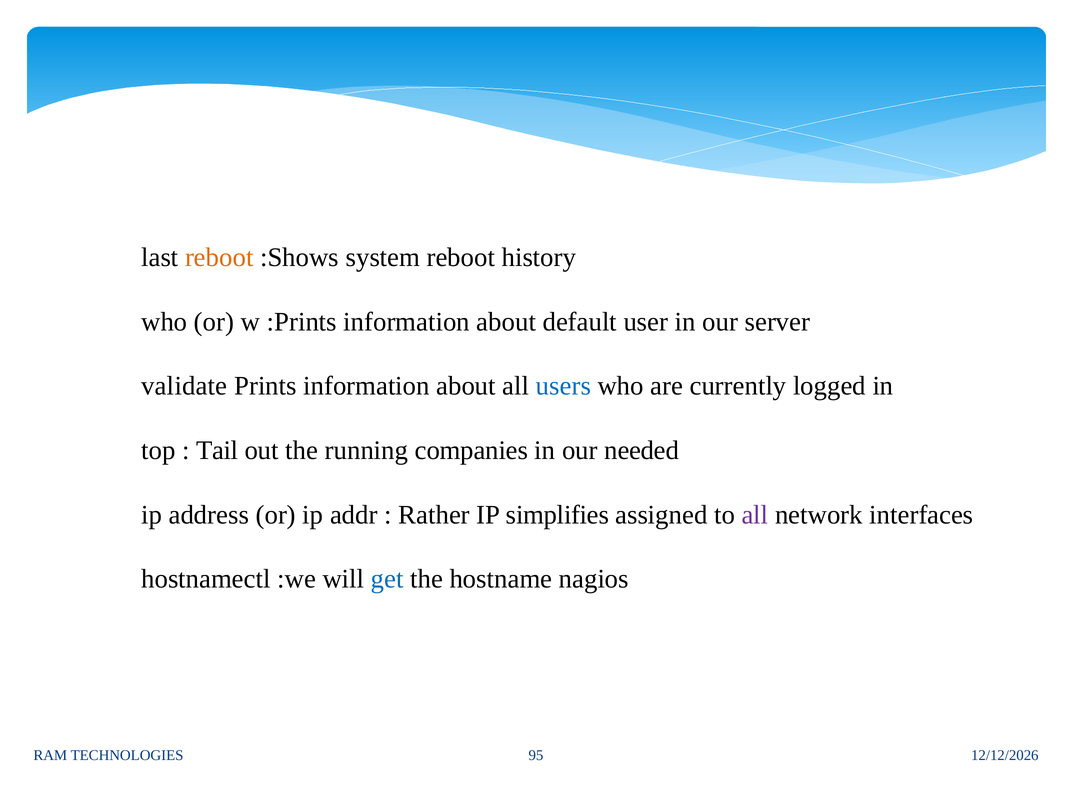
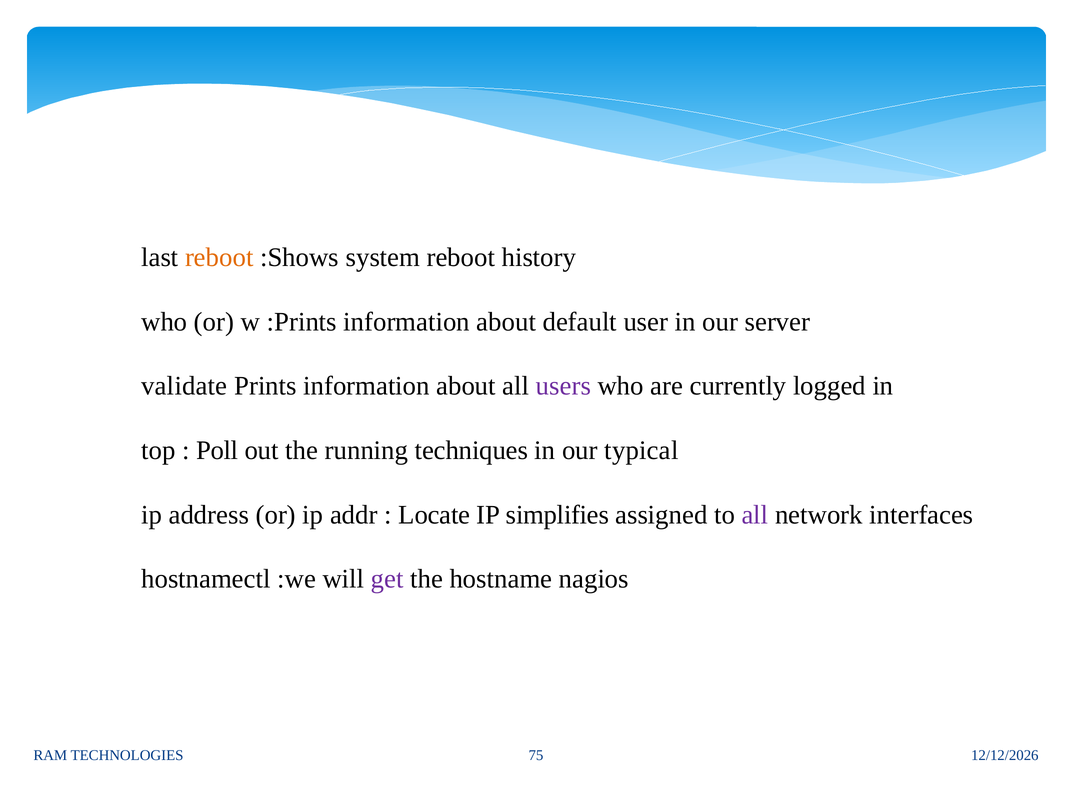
users colour: blue -> purple
Tail: Tail -> Poll
companies: companies -> techniques
needed: needed -> typical
Rather: Rather -> Locate
get colour: blue -> purple
95: 95 -> 75
